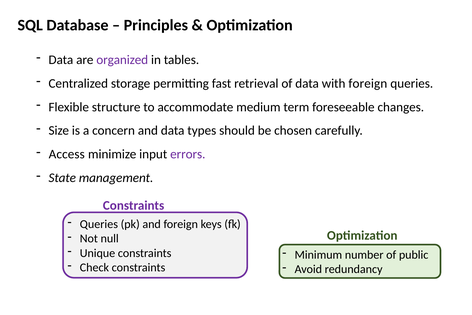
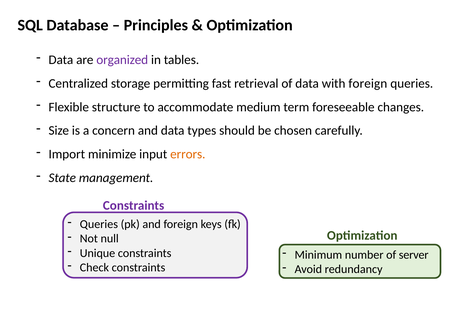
Access: Access -> Import
errors colour: purple -> orange
public: public -> server
